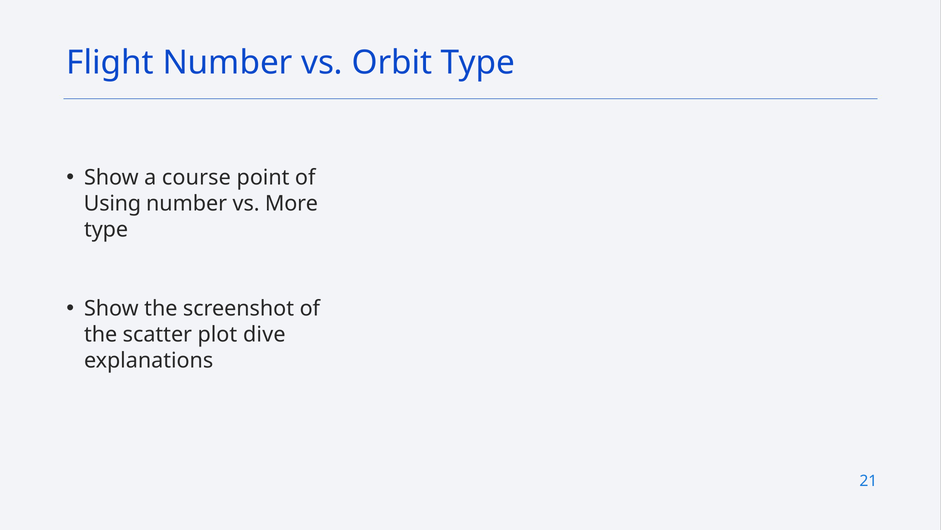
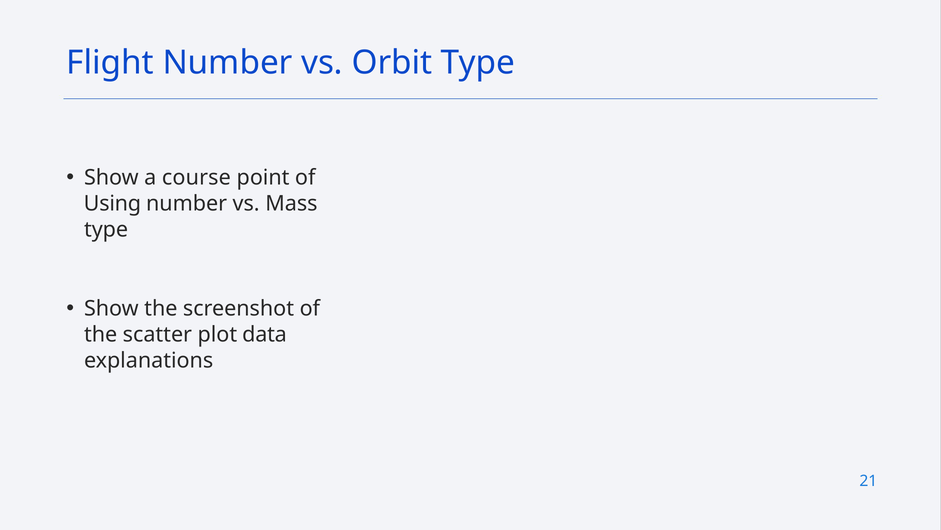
More: More -> Mass
dive: dive -> data
